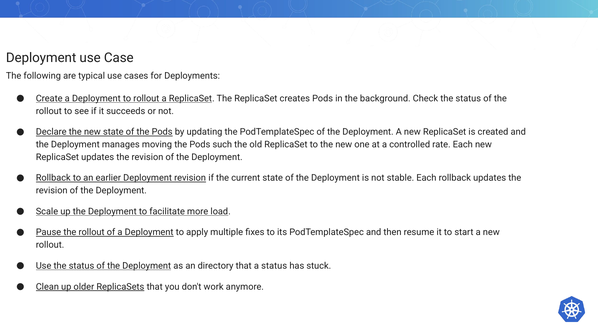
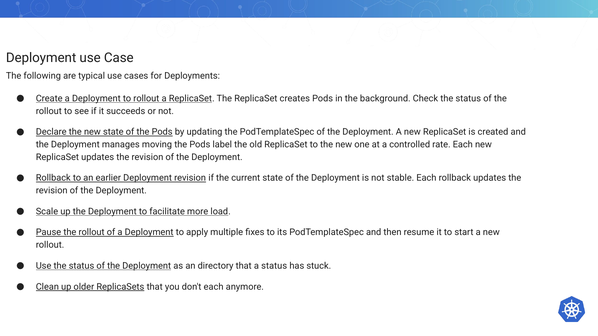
such: such -> label
don't work: work -> each
